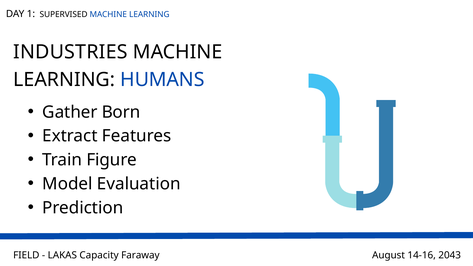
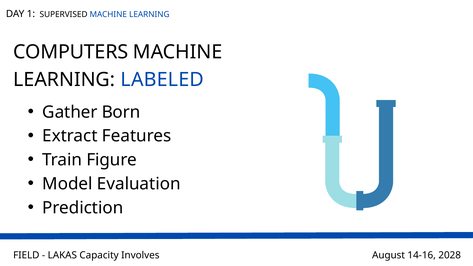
INDUSTRIES: INDUSTRIES -> COMPUTERS
HUMANS: HUMANS -> LABELED
Faraway: Faraway -> Involves
2043: 2043 -> 2028
